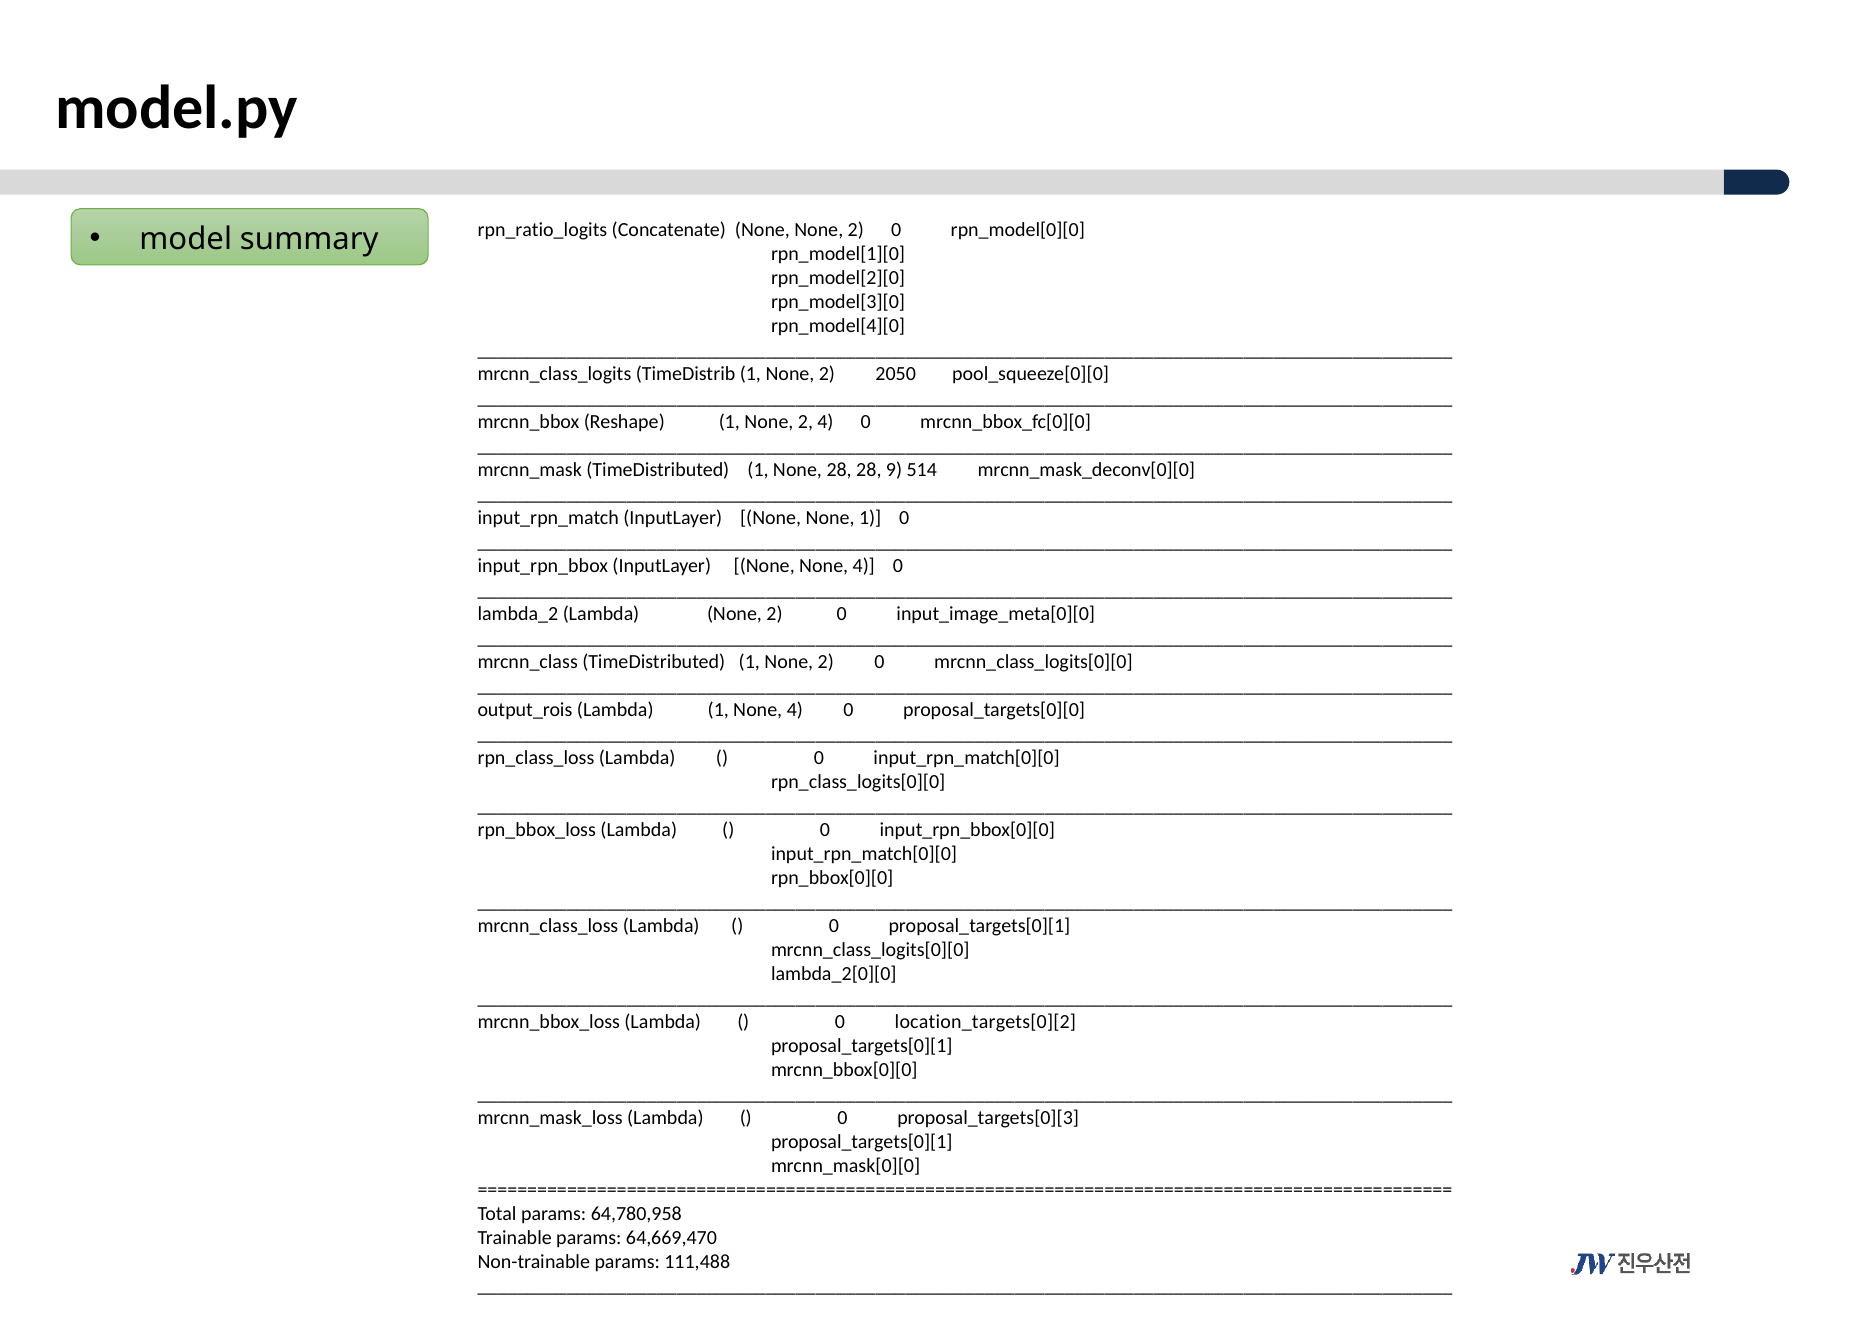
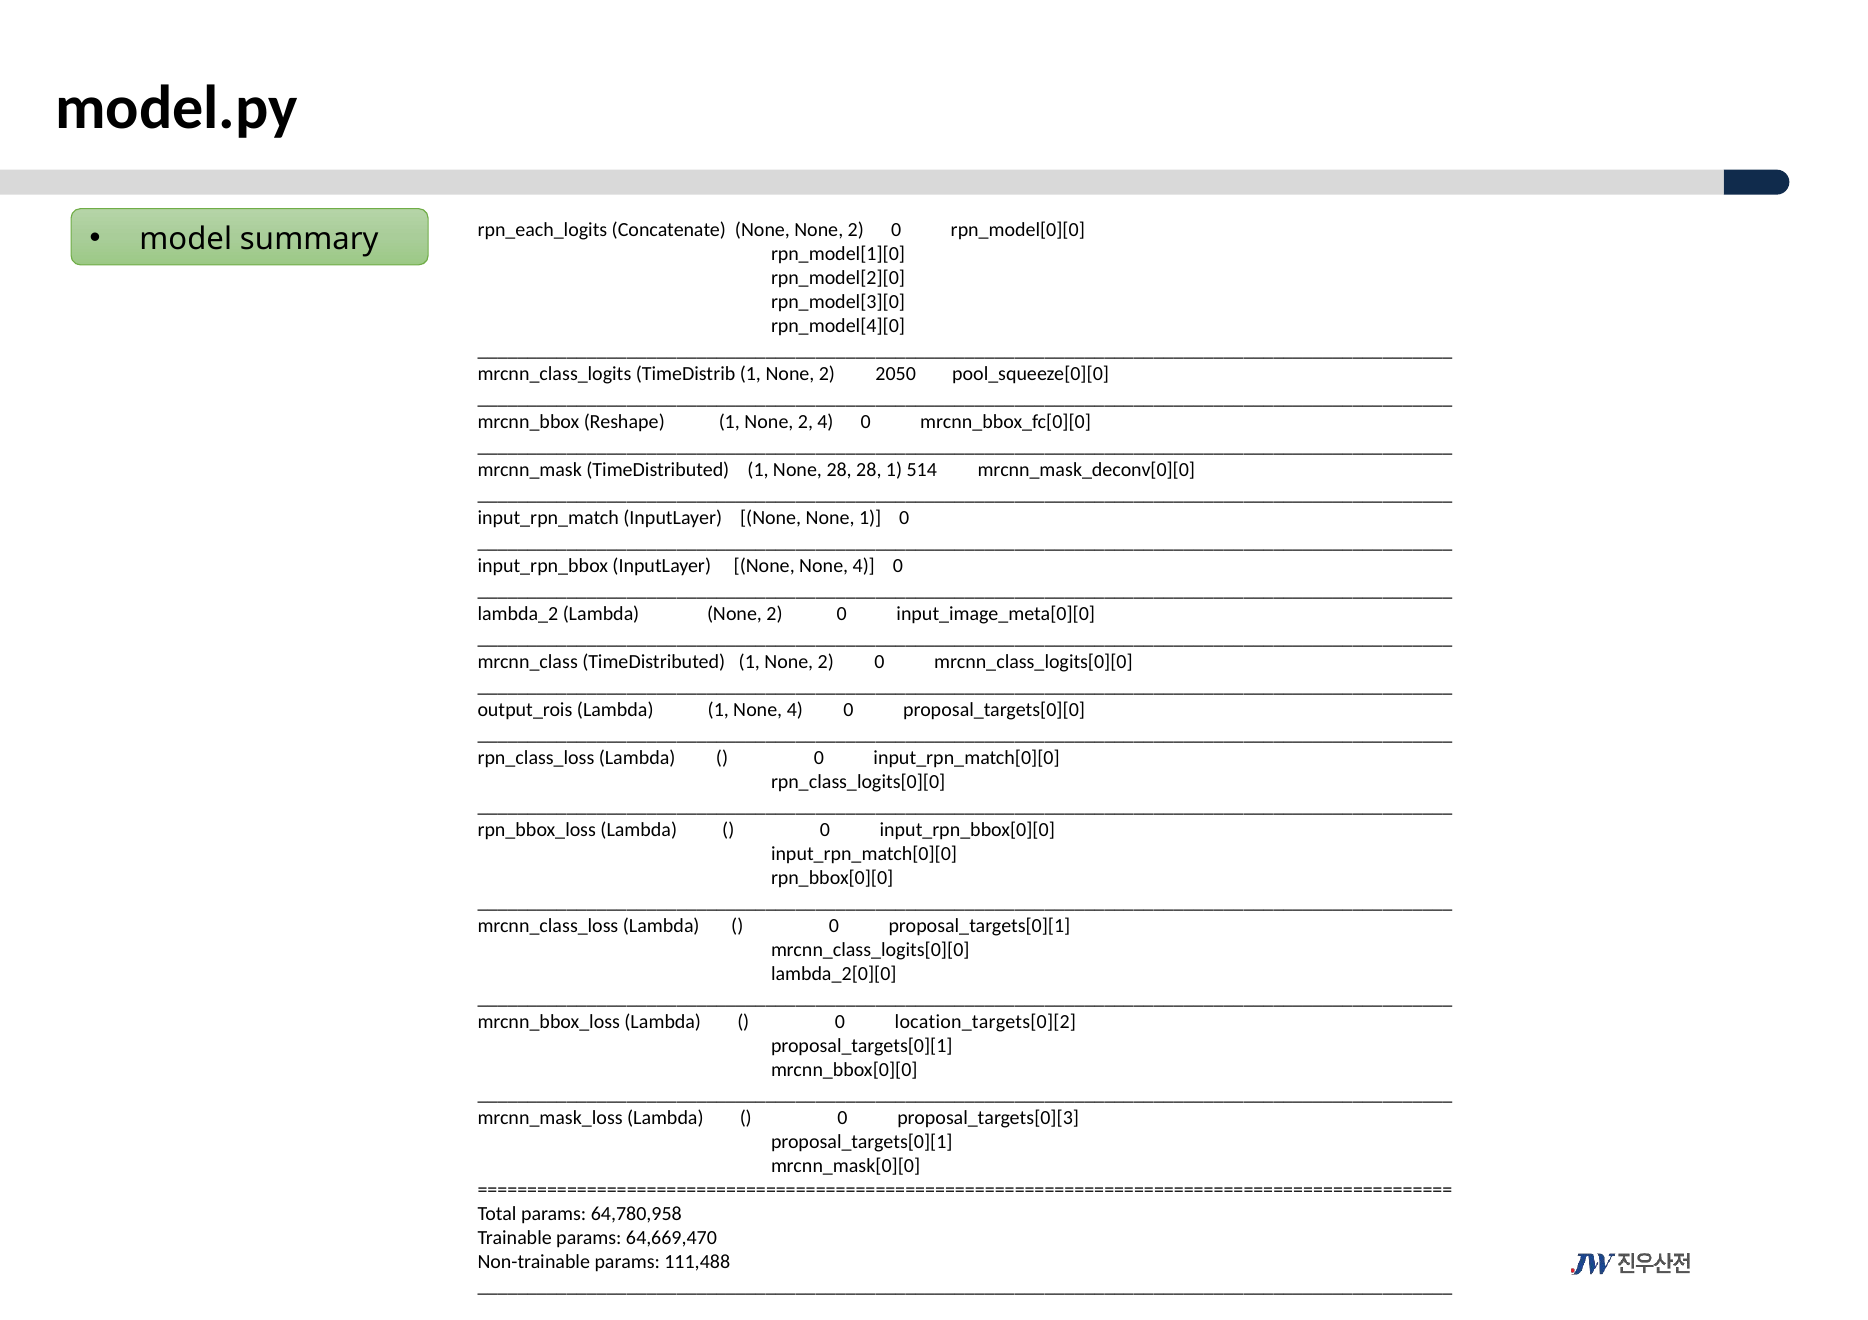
rpn_ratio_logits: rpn_ratio_logits -> rpn_each_logits
28 9: 9 -> 1
